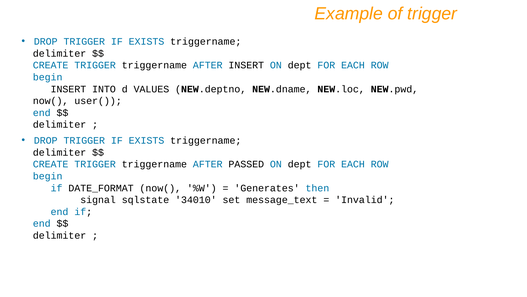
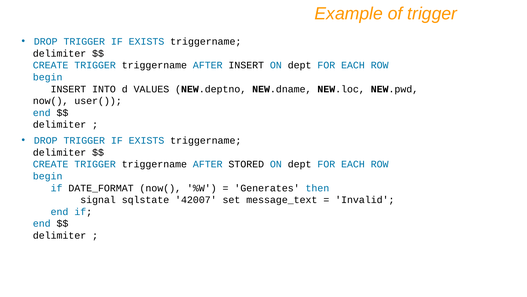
PASSED: PASSED -> STORED
34010: 34010 -> 42007
